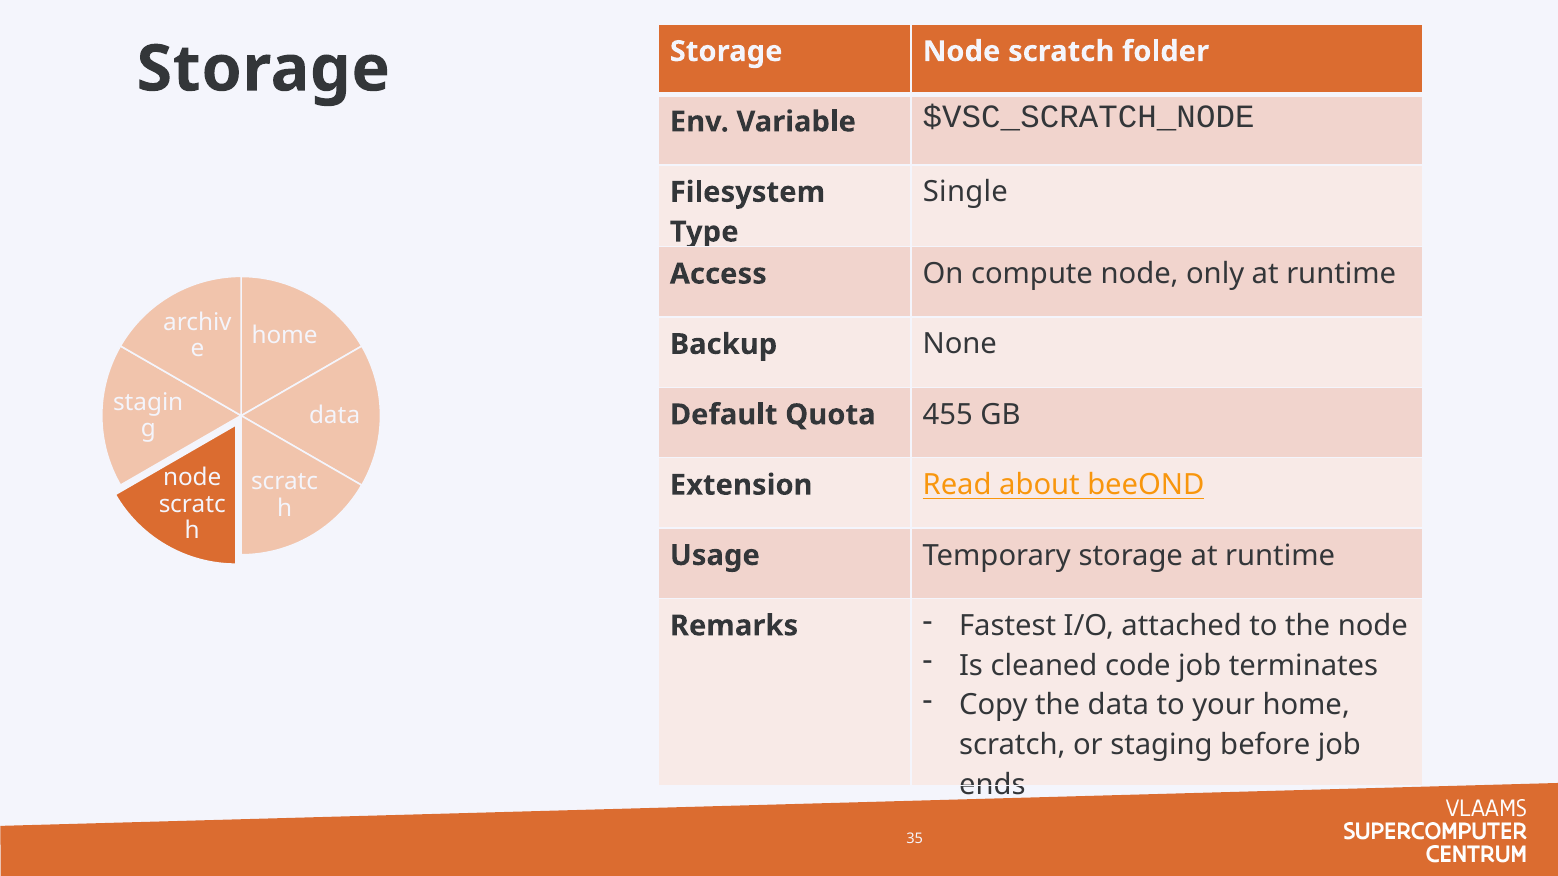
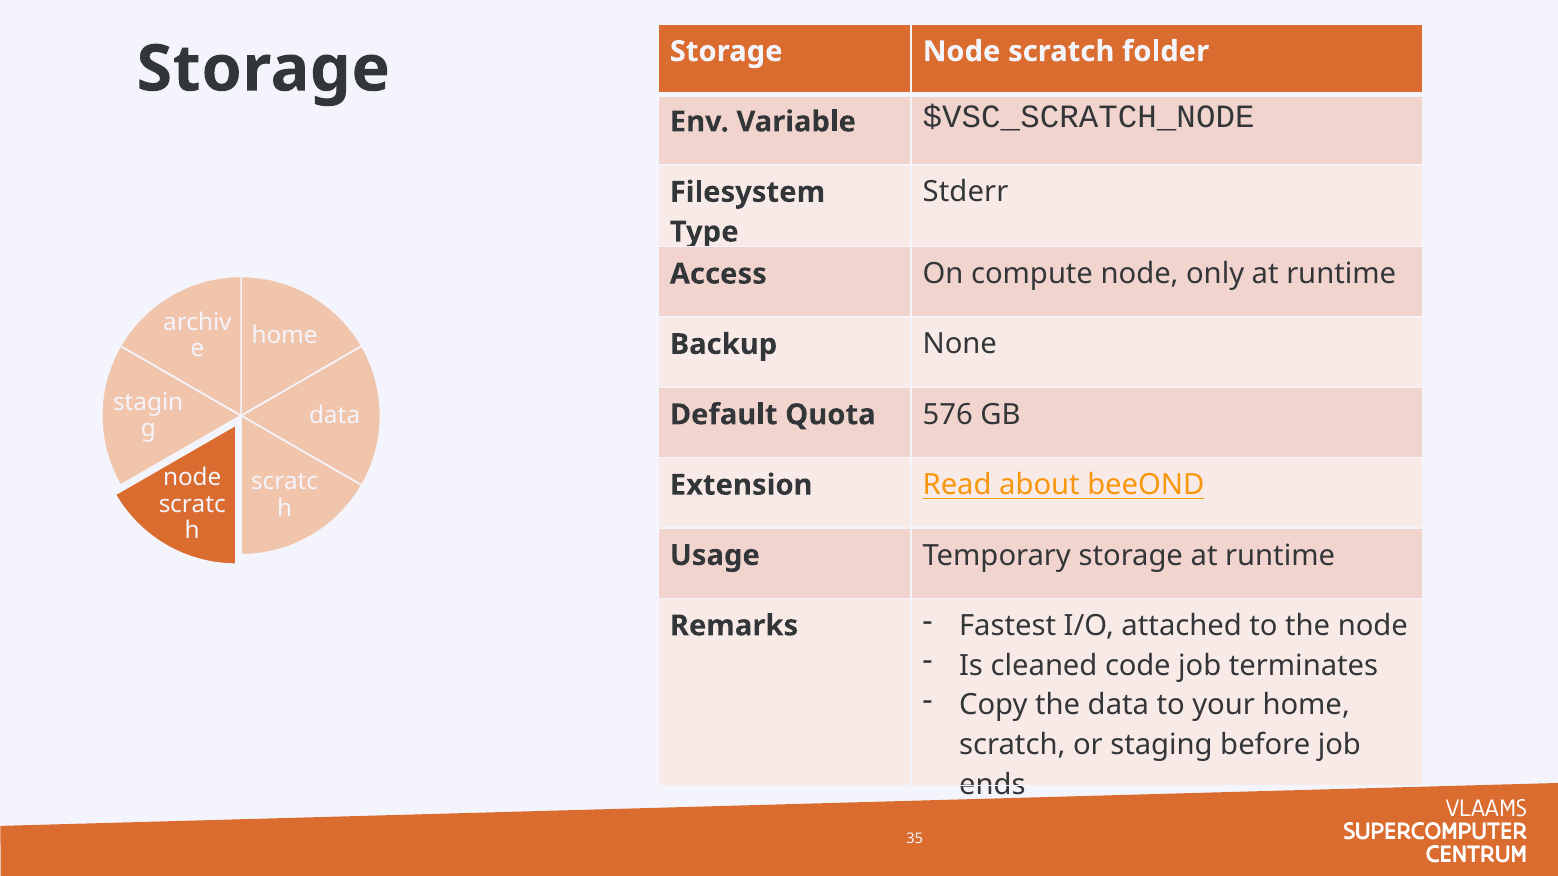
Single: Single -> Stderr
455: 455 -> 576
